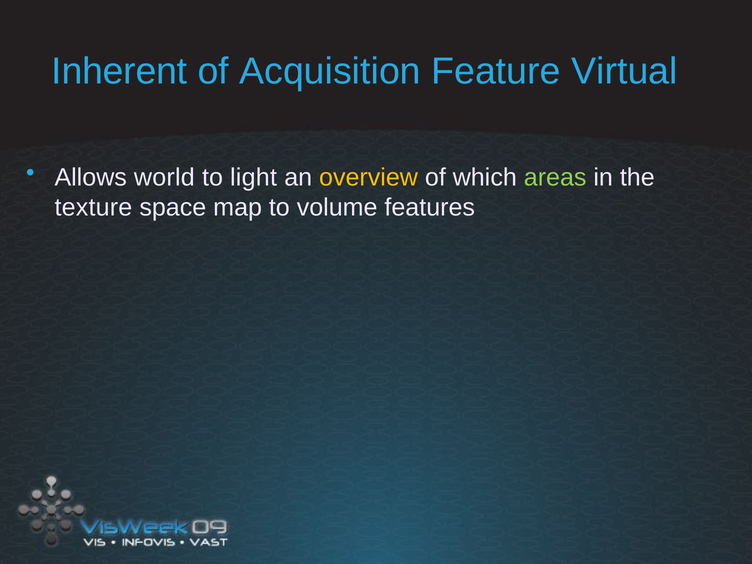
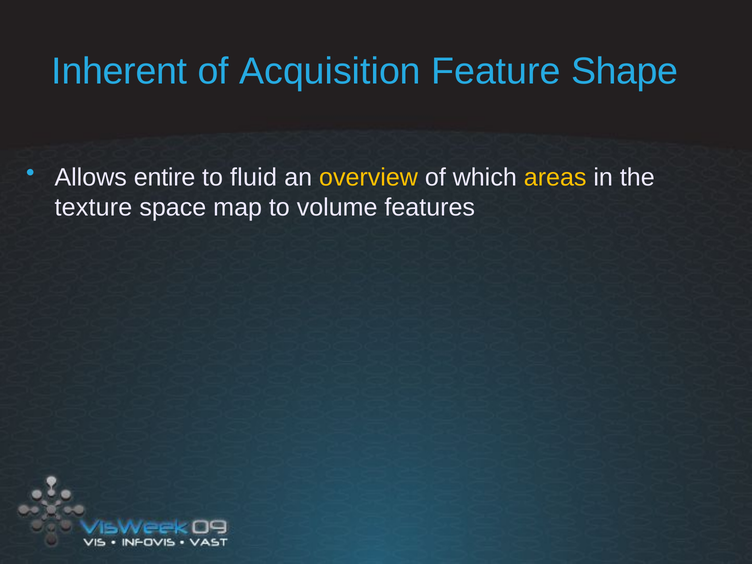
Virtual: Virtual -> Shape
world: world -> entire
light: light -> fluid
areas colour: light green -> yellow
